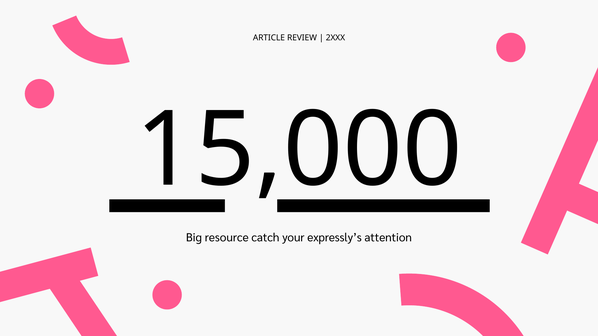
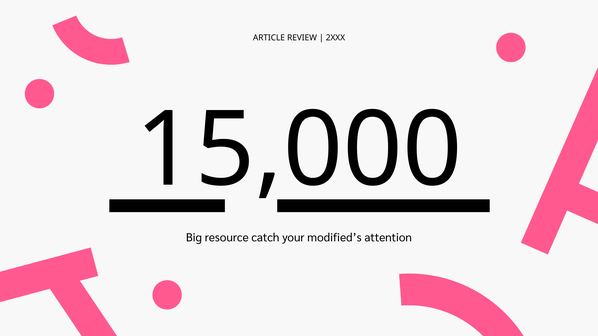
expressly’s: expressly’s -> modified’s
